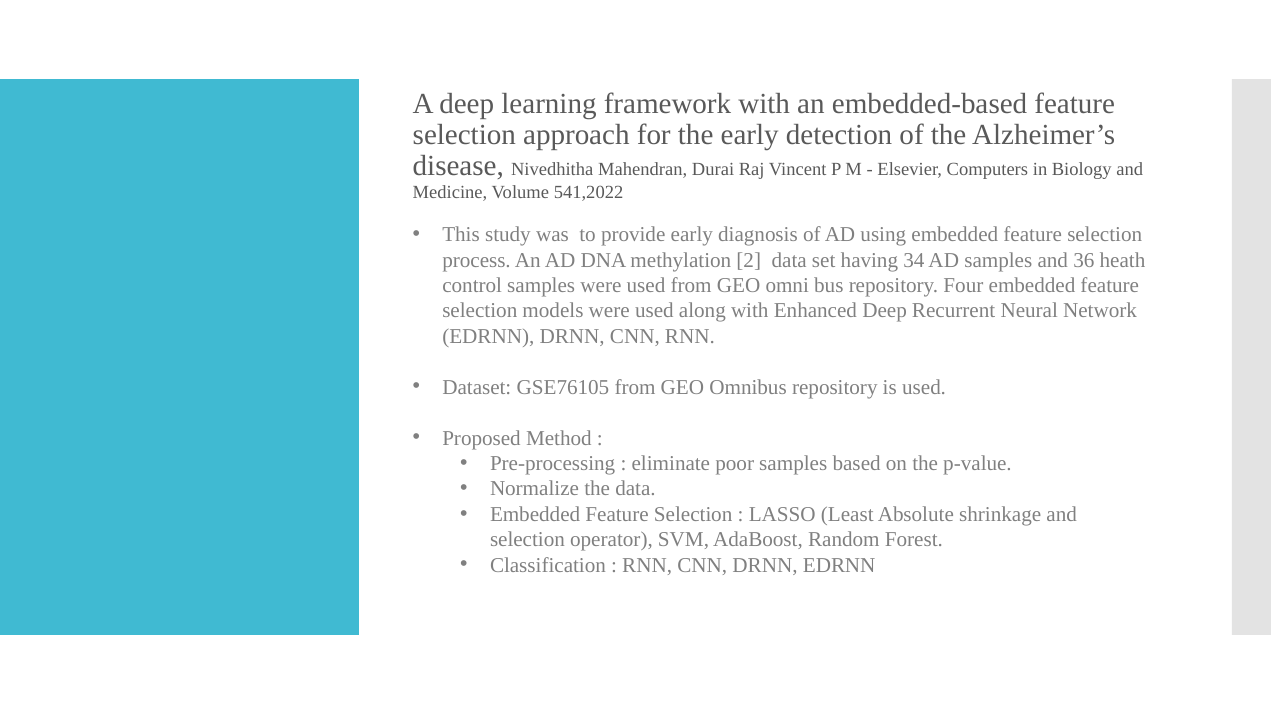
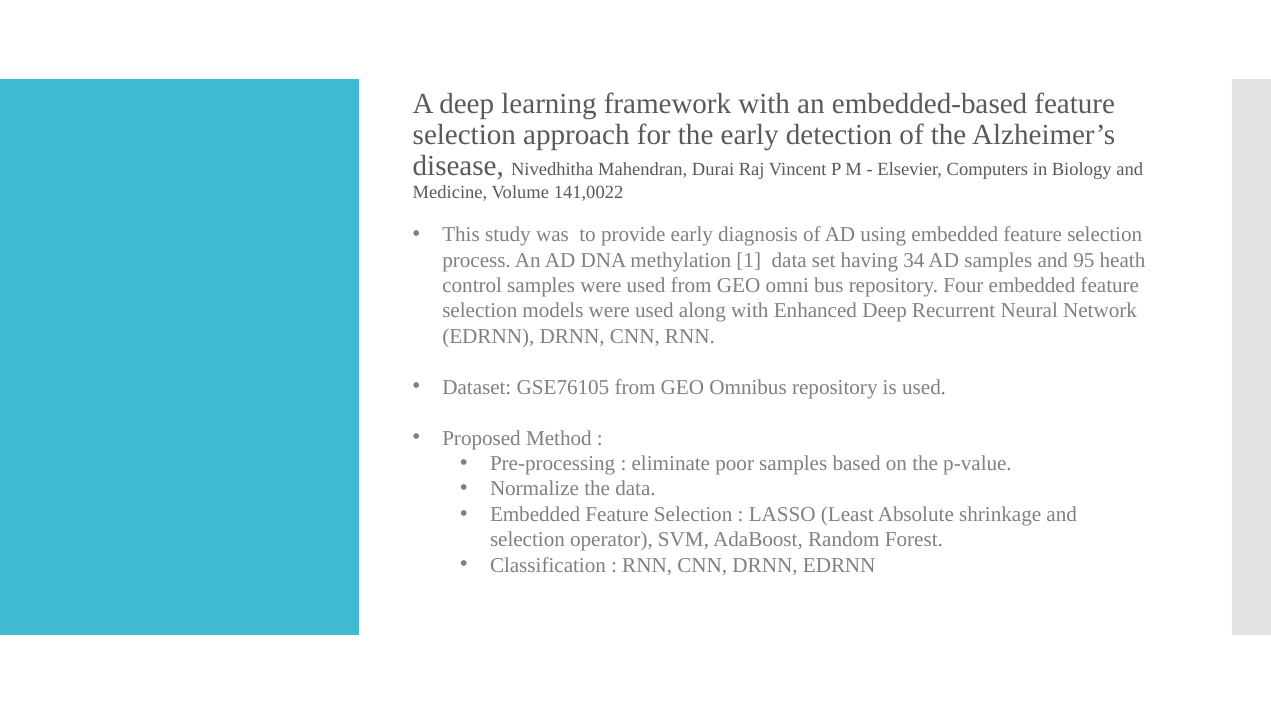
541,2022: 541,2022 -> 141,0022
2: 2 -> 1
36: 36 -> 95
